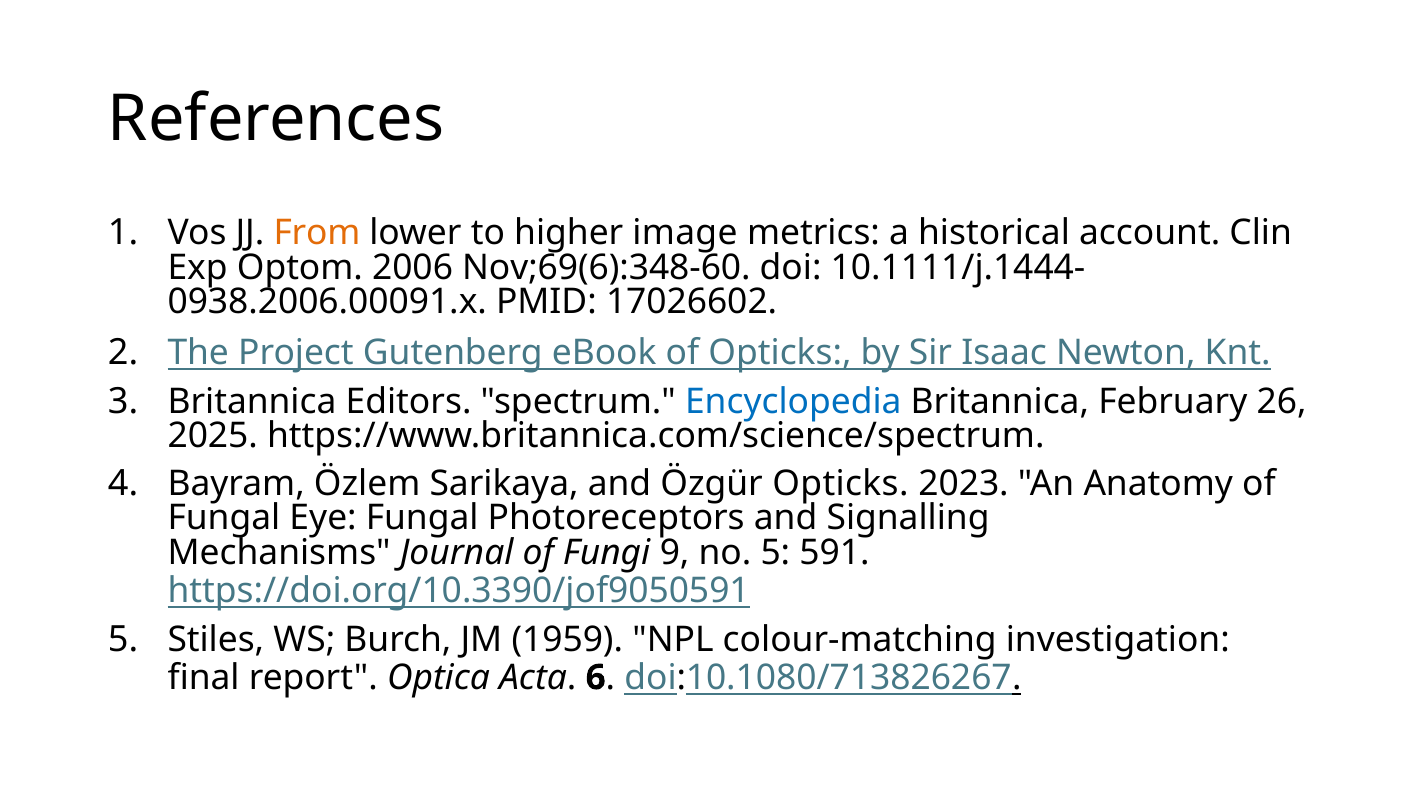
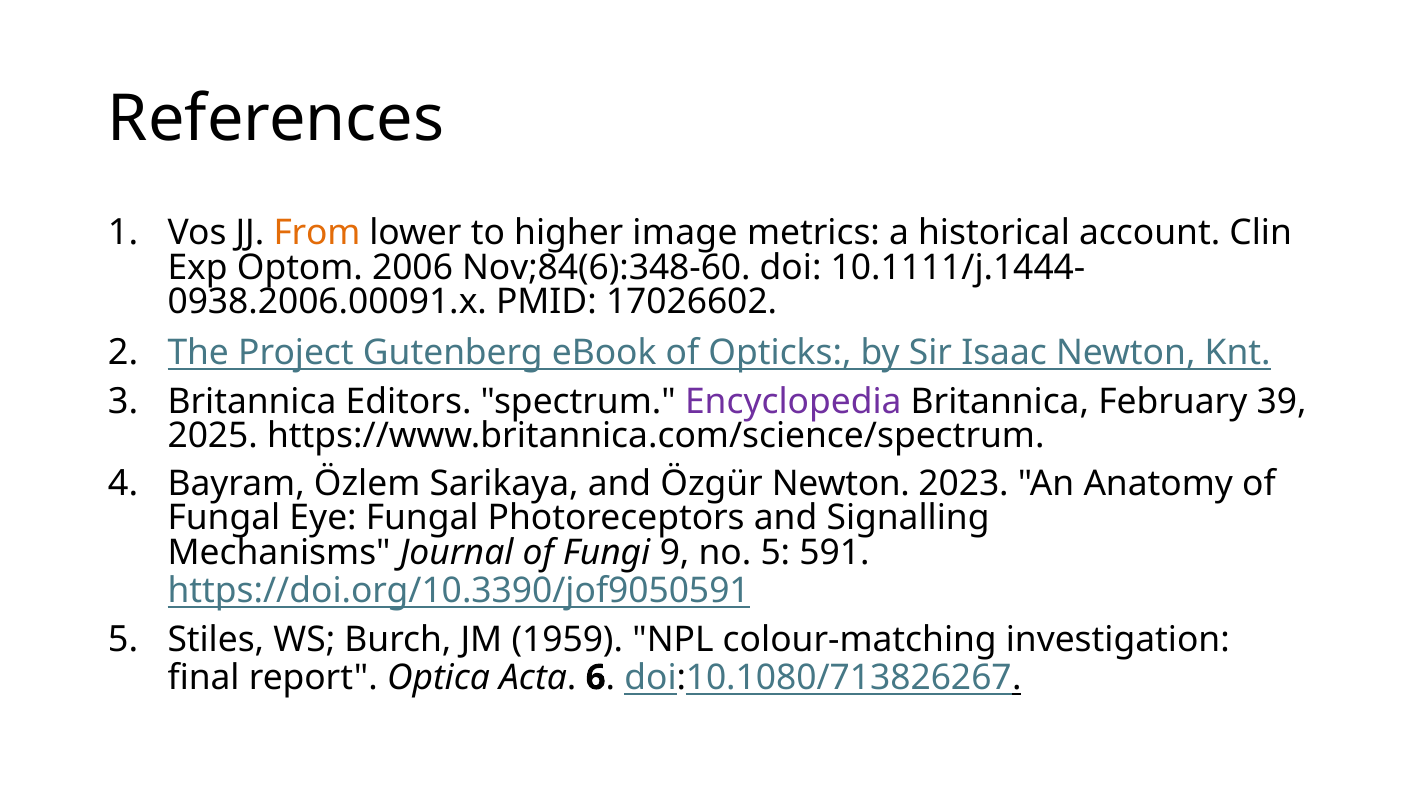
Nov;69(6):348-60: Nov;69(6):348-60 -> Nov;84(6):348-60
Encyclopedia colour: blue -> purple
26: 26 -> 39
Özgür Opticks: Opticks -> Newton
